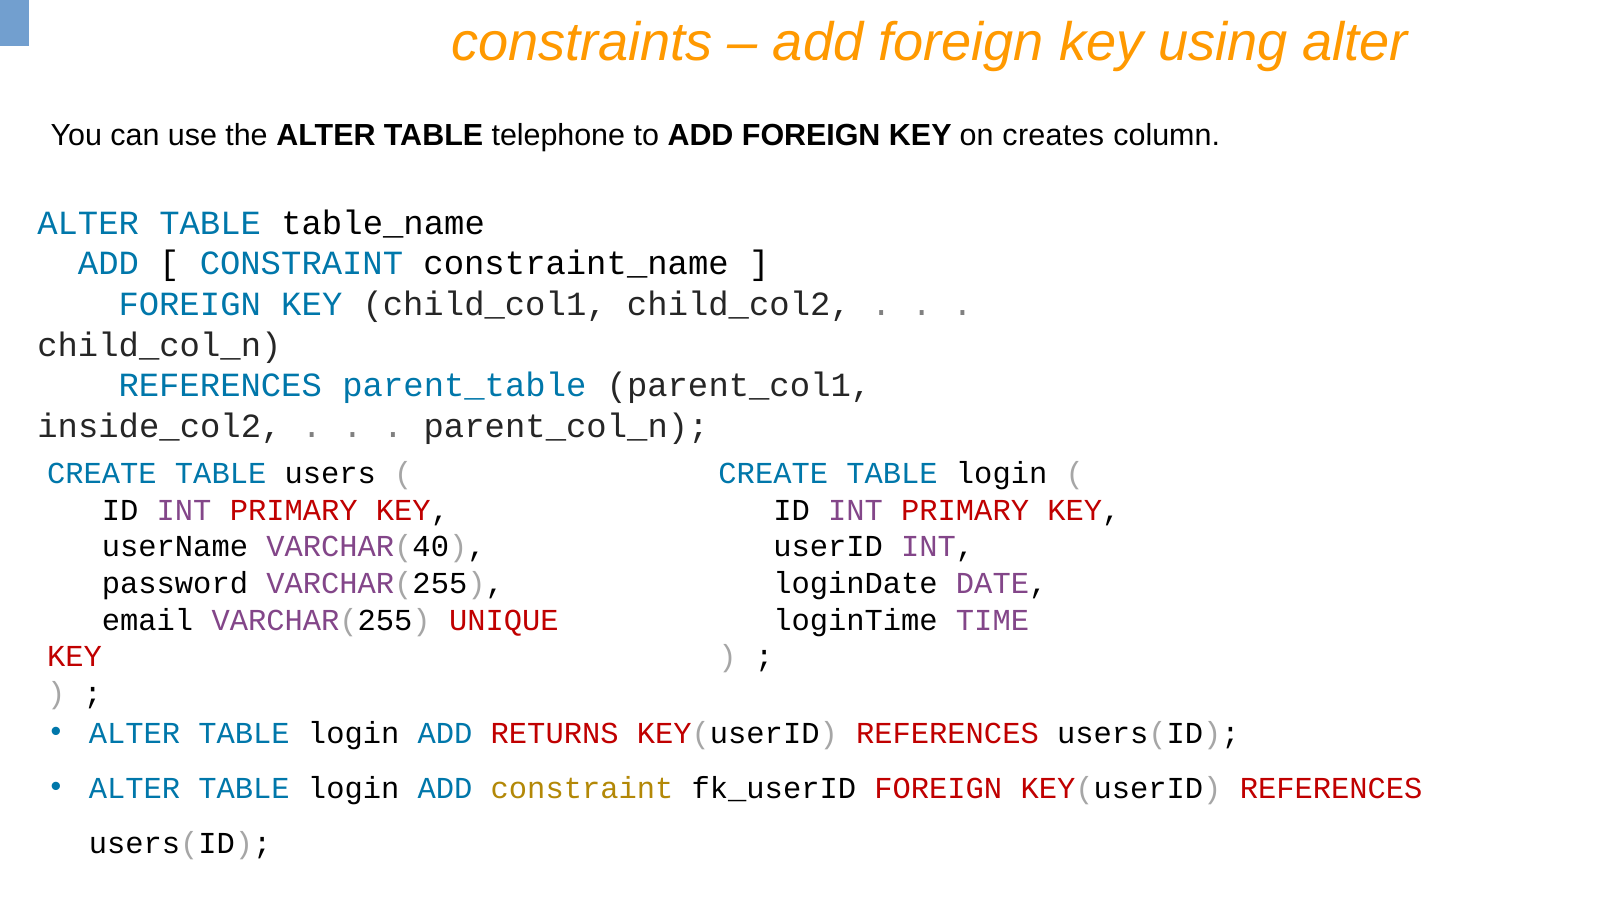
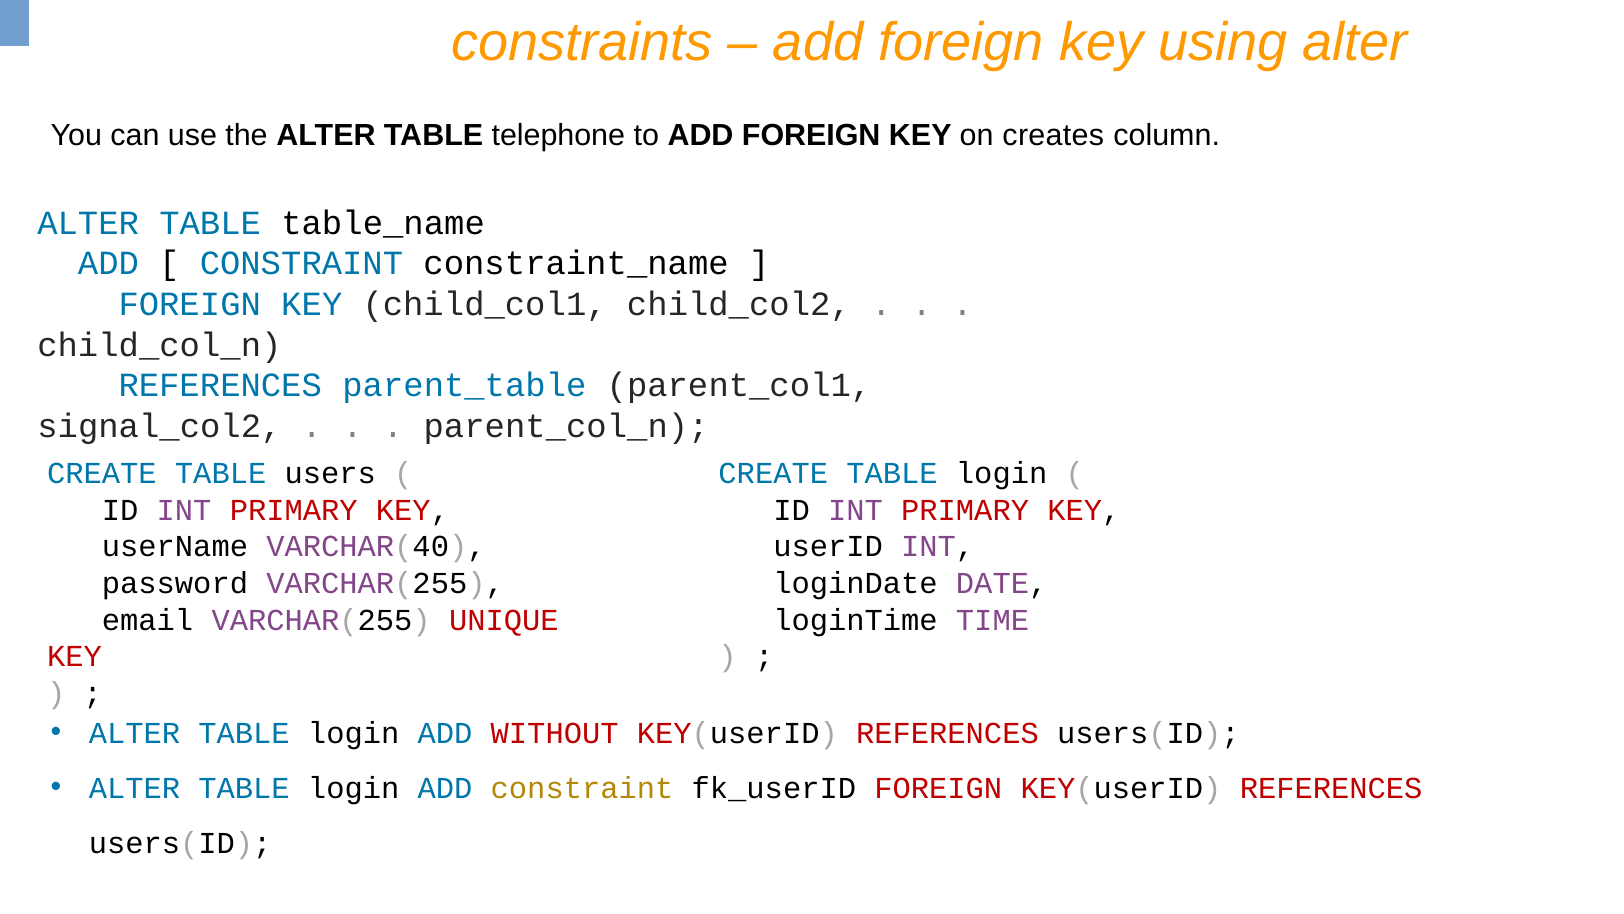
inside_col2: inside_col2 -> signal_col2
RETURNS: RETURNS -> WITHOUT
